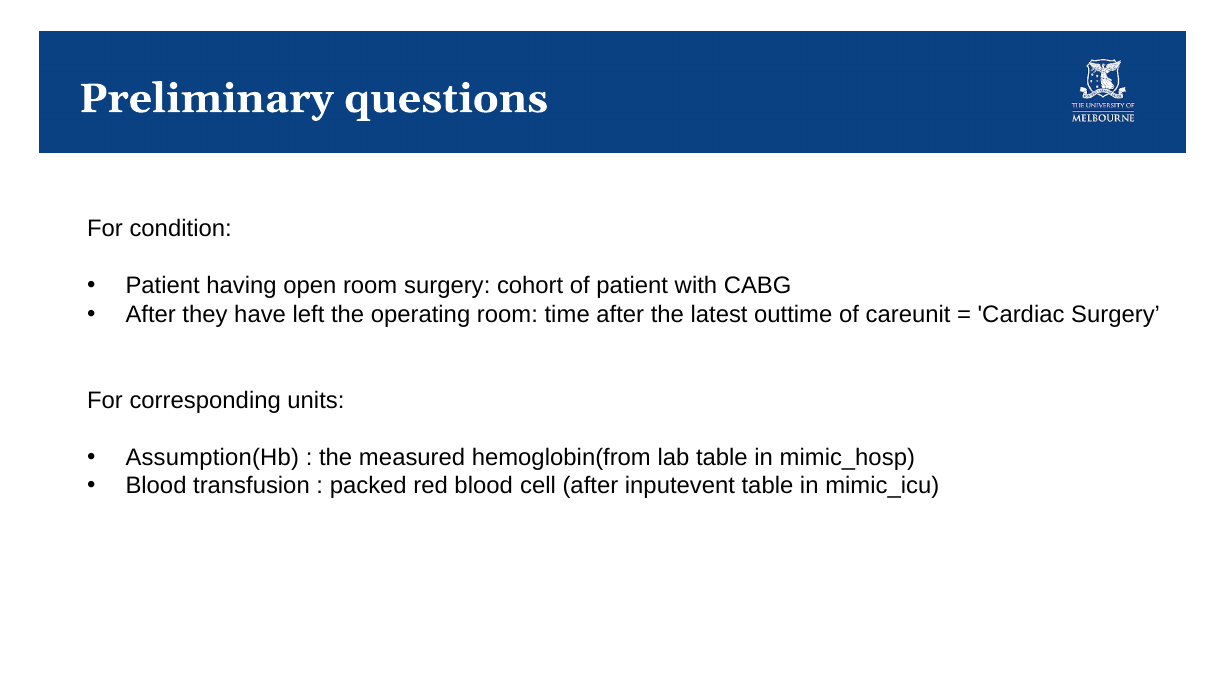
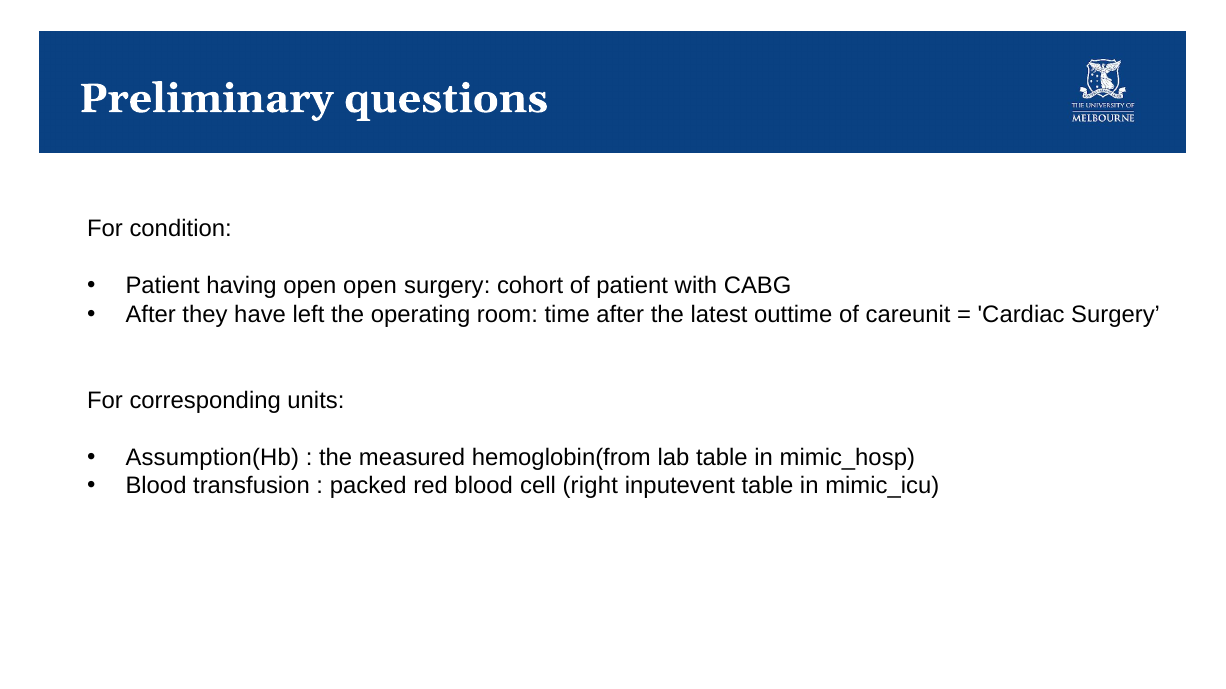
open room: room -> open
cell after: after -> right
